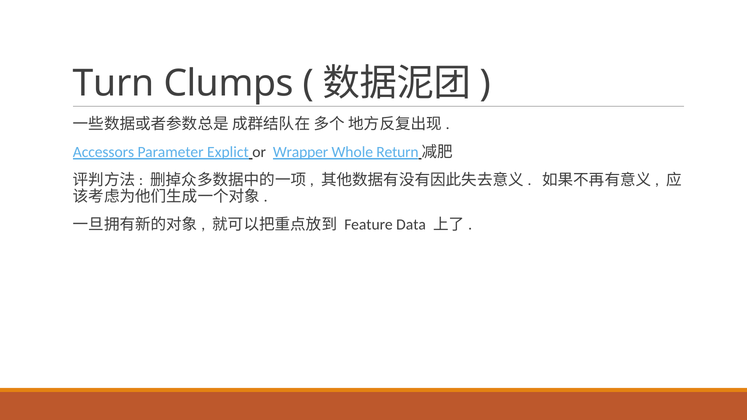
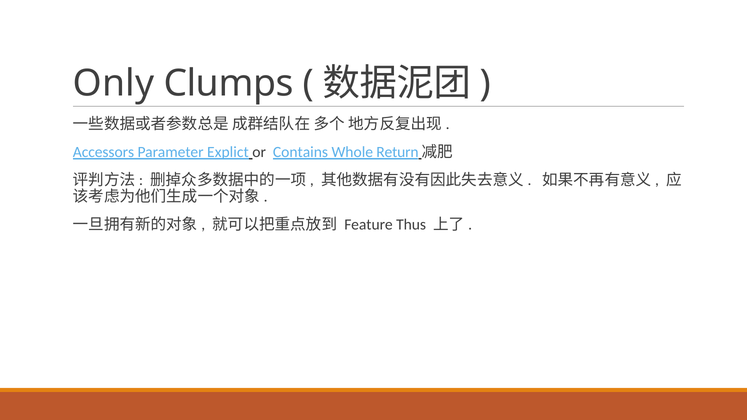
Turn: Turn -> Only
Wrapper: Wrapper -> Contains
Data: Data -> Thus
